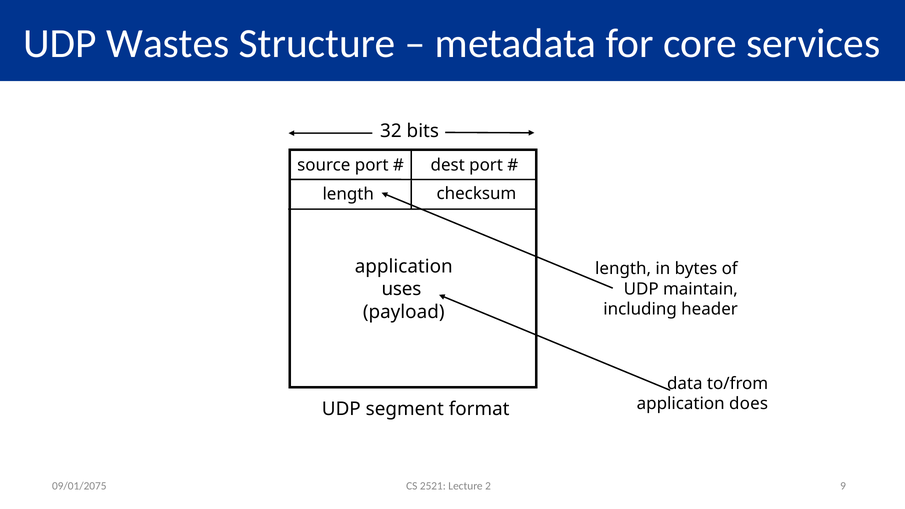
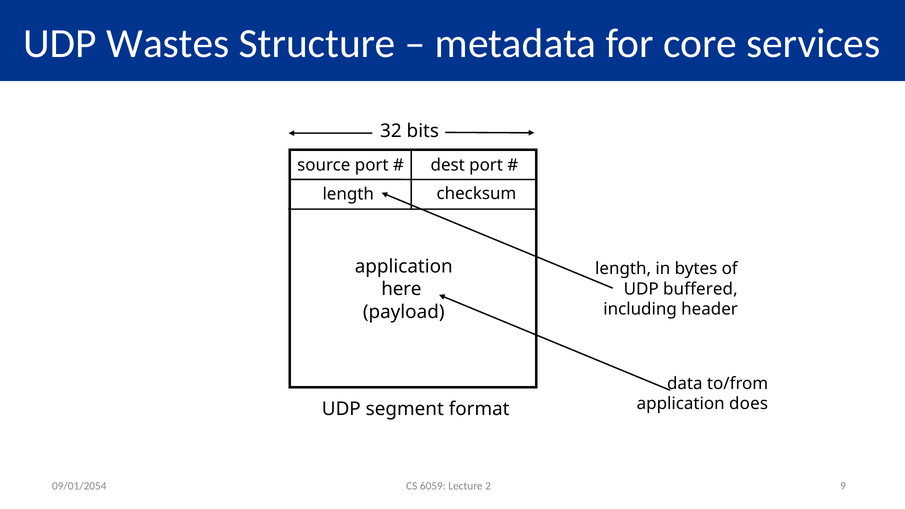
uses: uses -> here
maintain: maintain -> buffered
2521: 2521 -> 6059
09/01/2075: 09/01/2075 -> 09/01/2054
